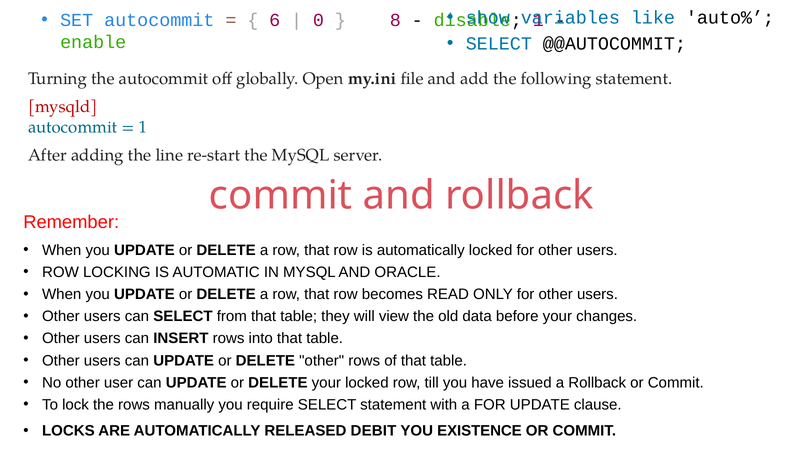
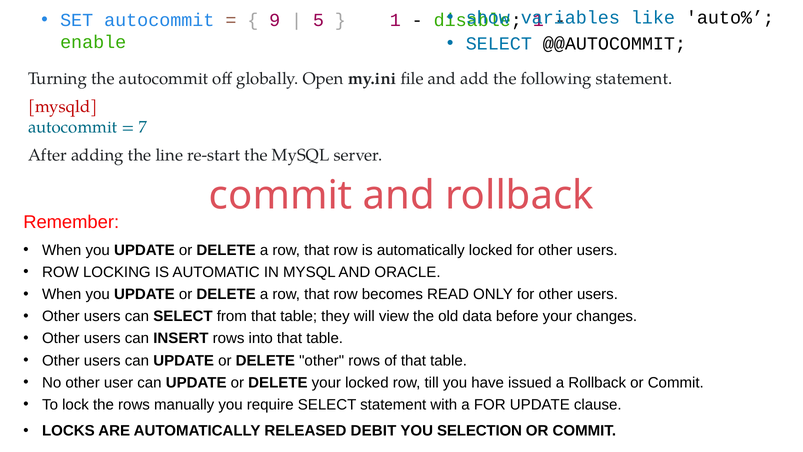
6: 6 -> 9
0: 0 -> 5
8 at (395, 20): 8 -> 1
1 at (143, 127): 1 -> 7
EXISTENCE: EXISTENCE -> SELECTION
